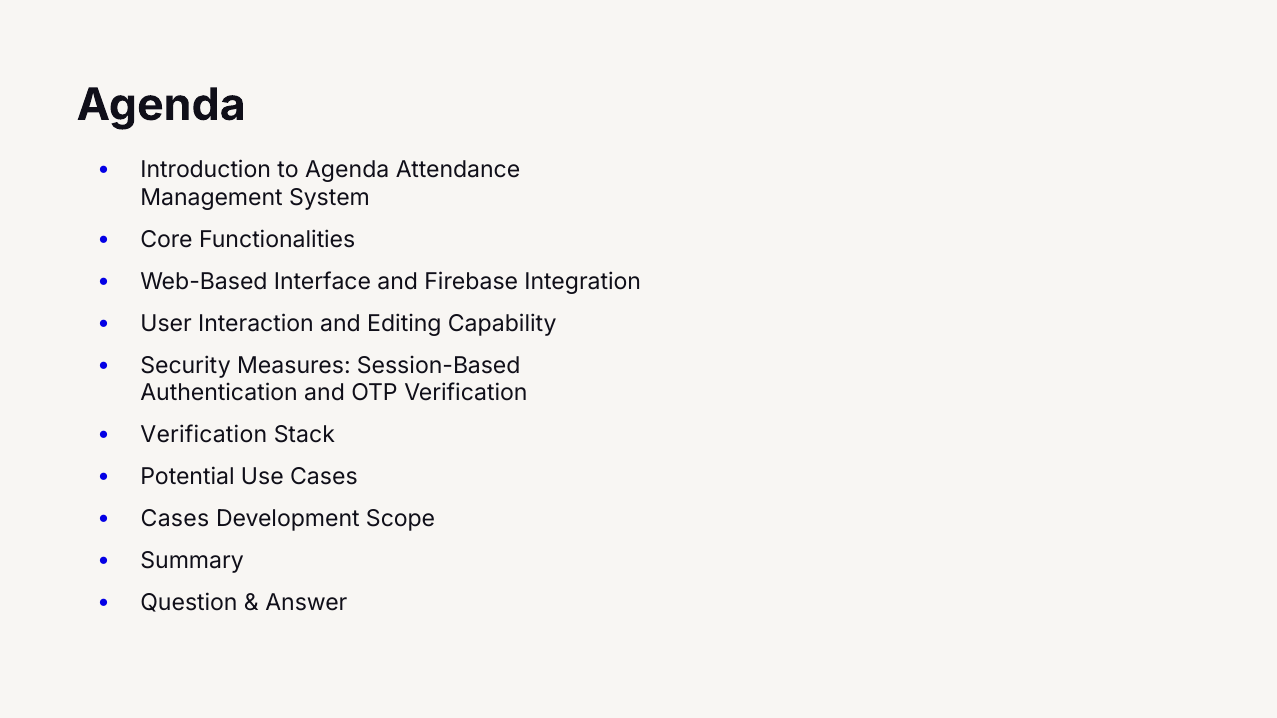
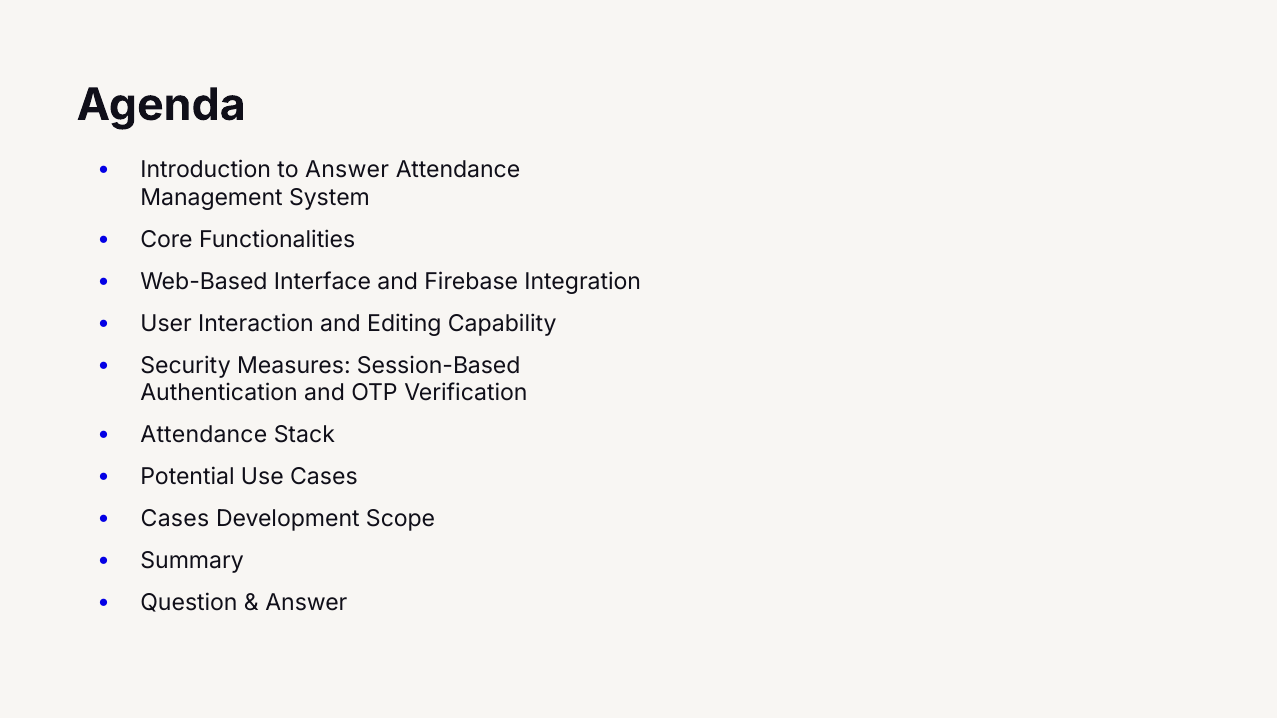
to Agenda: Agenda -> Answer
Verification at (204, 435): Verification -> Attendance
